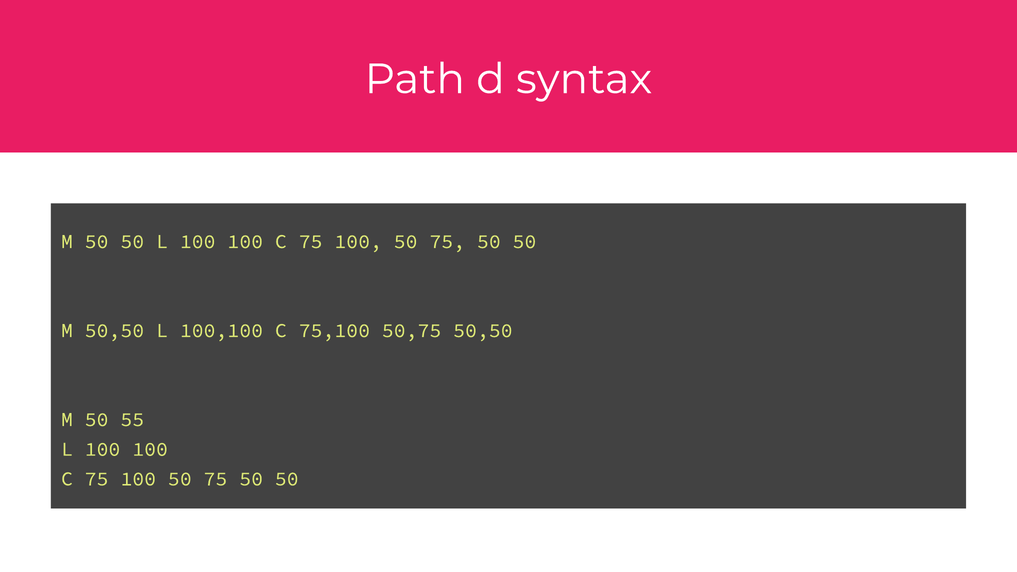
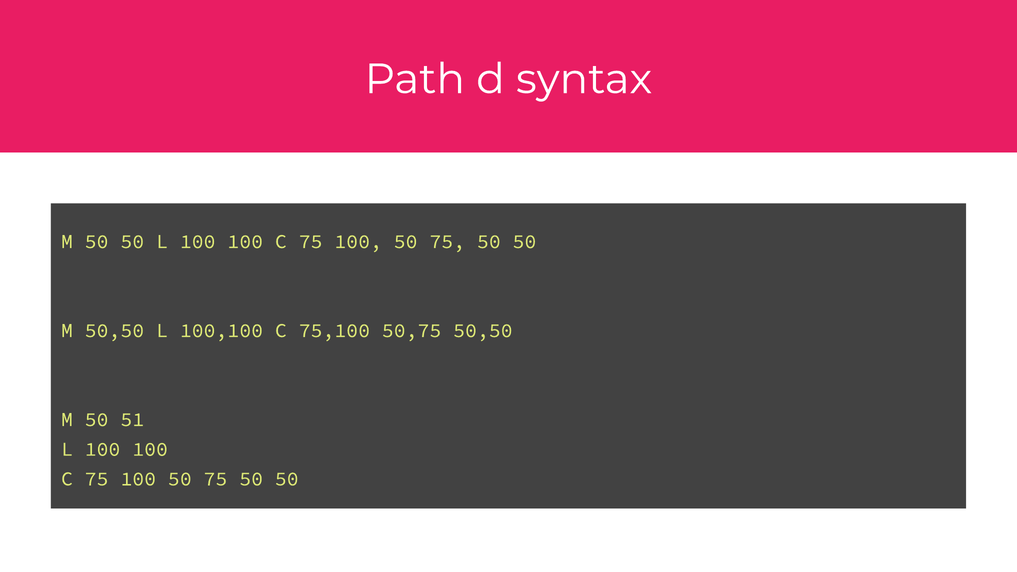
55: 55 -> 51
